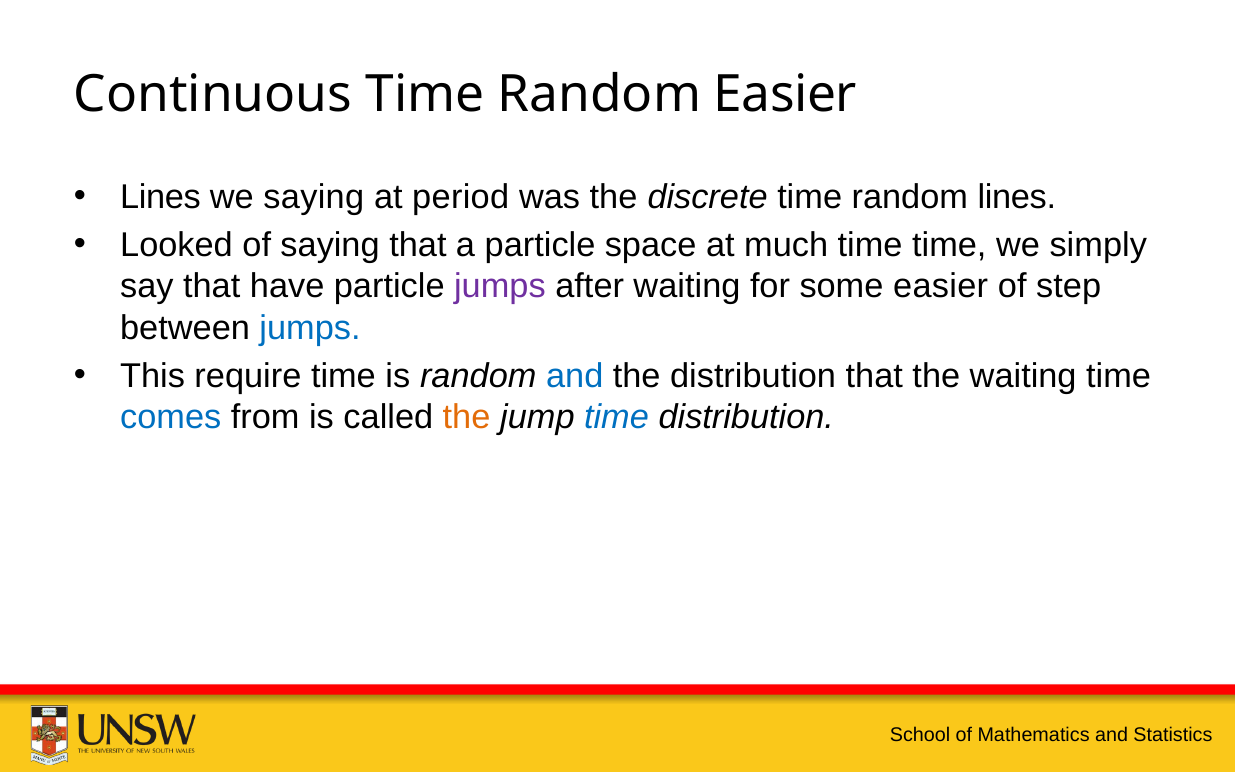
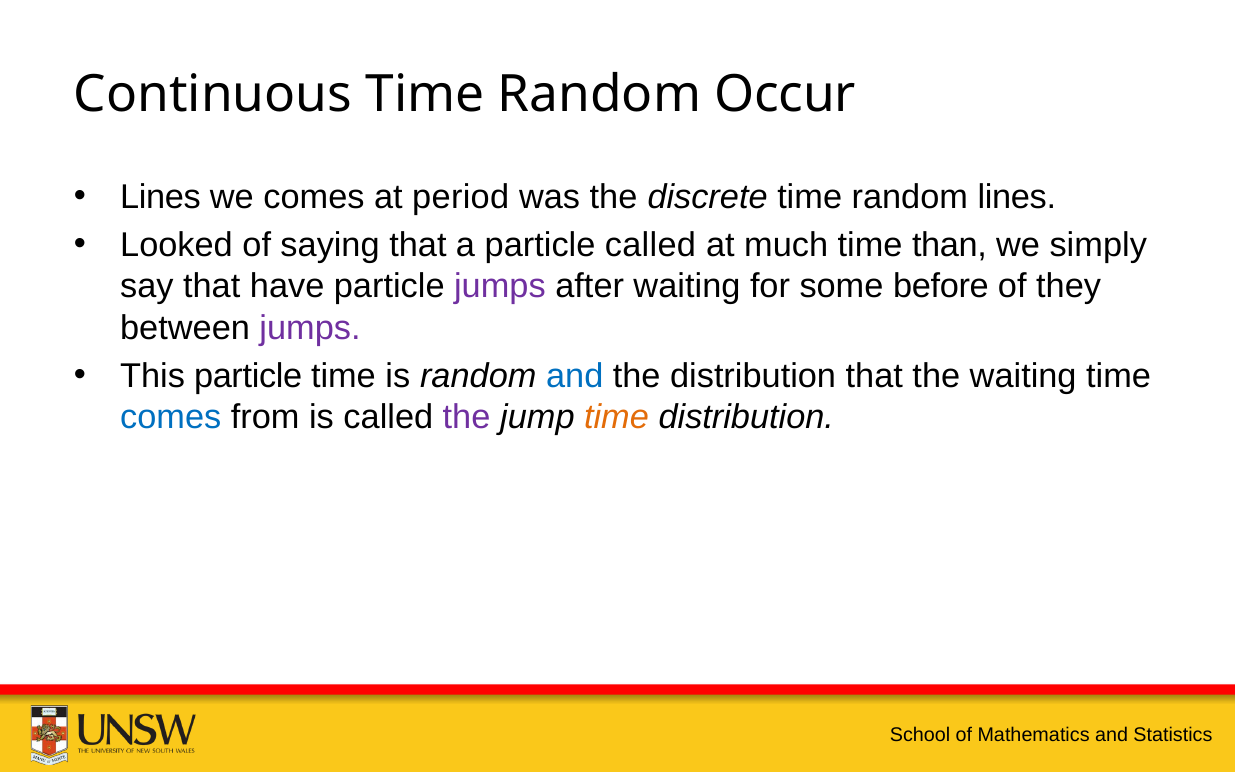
Random Easier: Easier -> Occur
we saying: saying -> comes
particle space: space -> called
time time: time -> than
some easier: easier -> before
step: step -> they
jumps at (310, 328) colour: blue -> purple
This require: require -> particle
the at (467, 417) colour: orange -> purple
time at (617, 417) colour: blue -> orange
